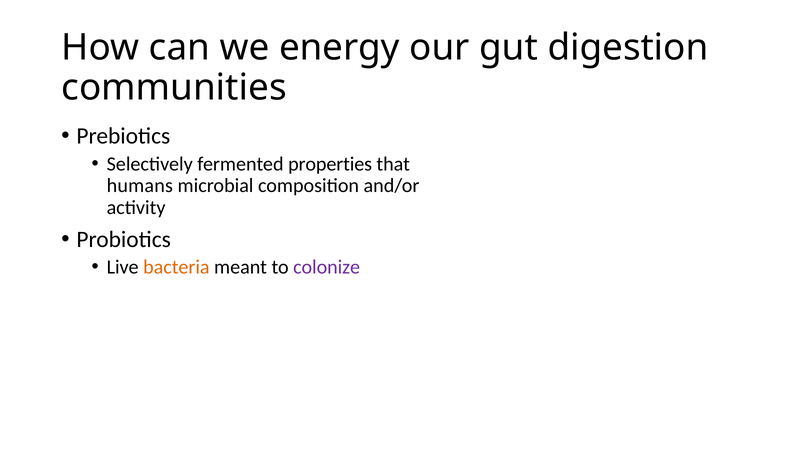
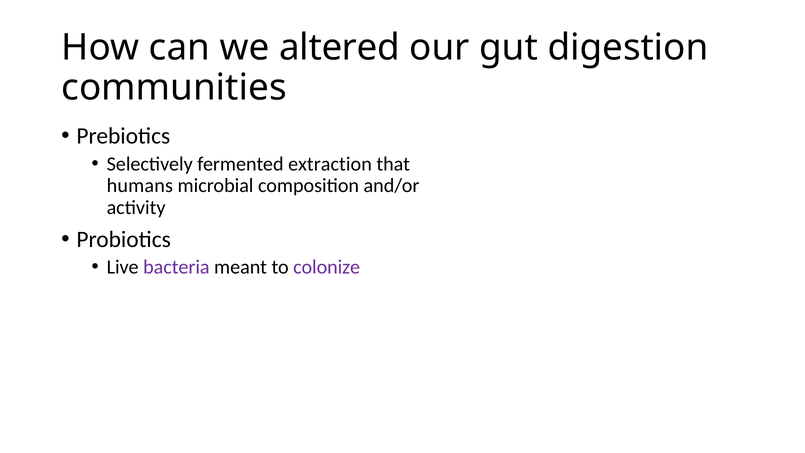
energy: energy -> altered
properties: properties -> extraction
bacteria colour: orange -> purple
